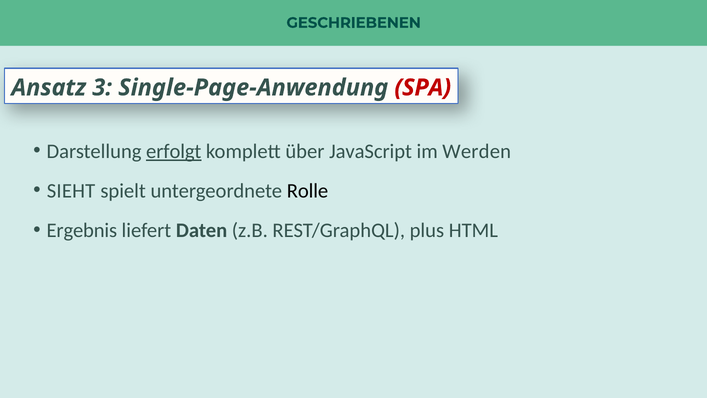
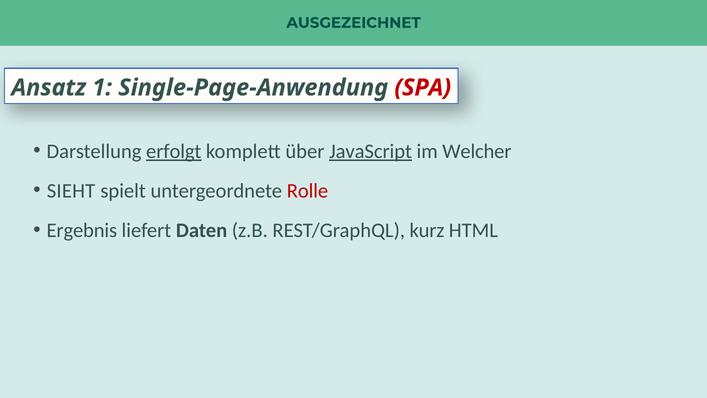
GESCHRIEBENEN: GESCHRIEBENEN -> AUSGEZEICHNET
3: 3 -> 1
JavaScript underline: none -> present
Werden: Werden -> Welcher
Rolle colour: black -> red
plus: plus -> kurz
